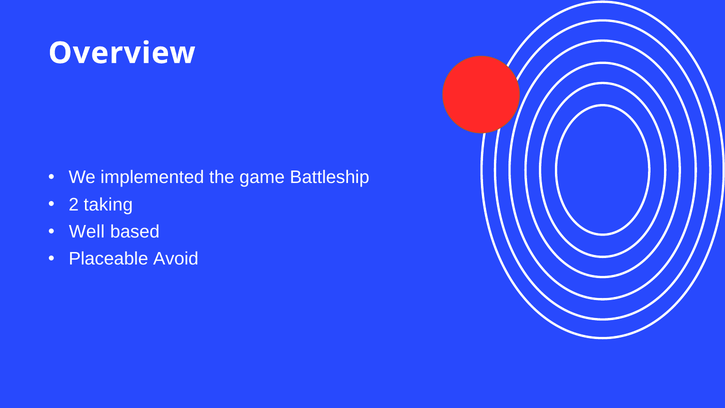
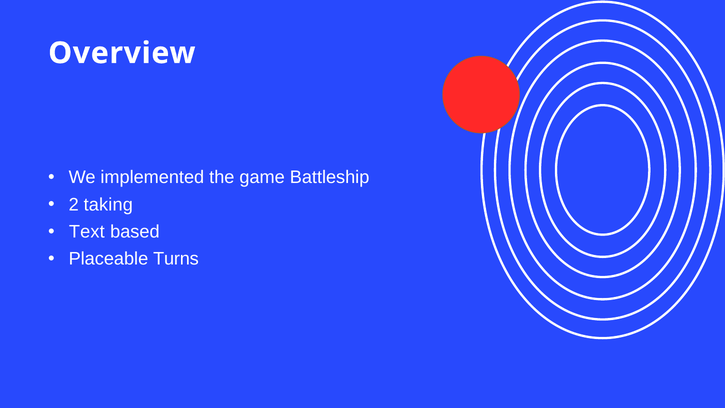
Well: Well -> Text
Avoid: Avoid -> Turns
